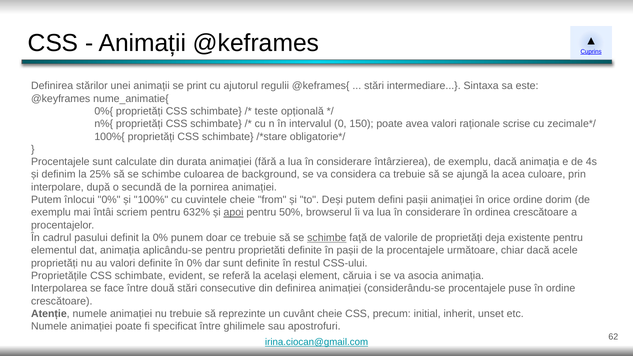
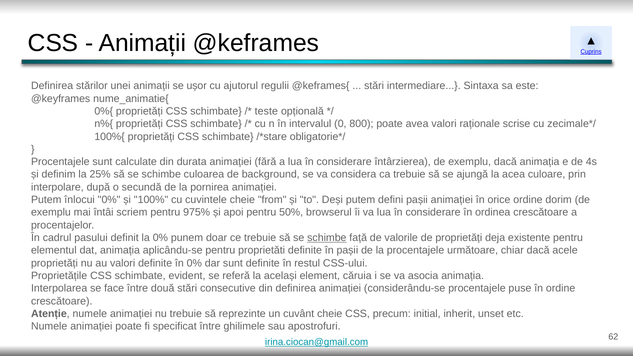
print: print -> ușor
150: 150 -> 800
632%: 632% -> 975%
apoi underline: present -> none
